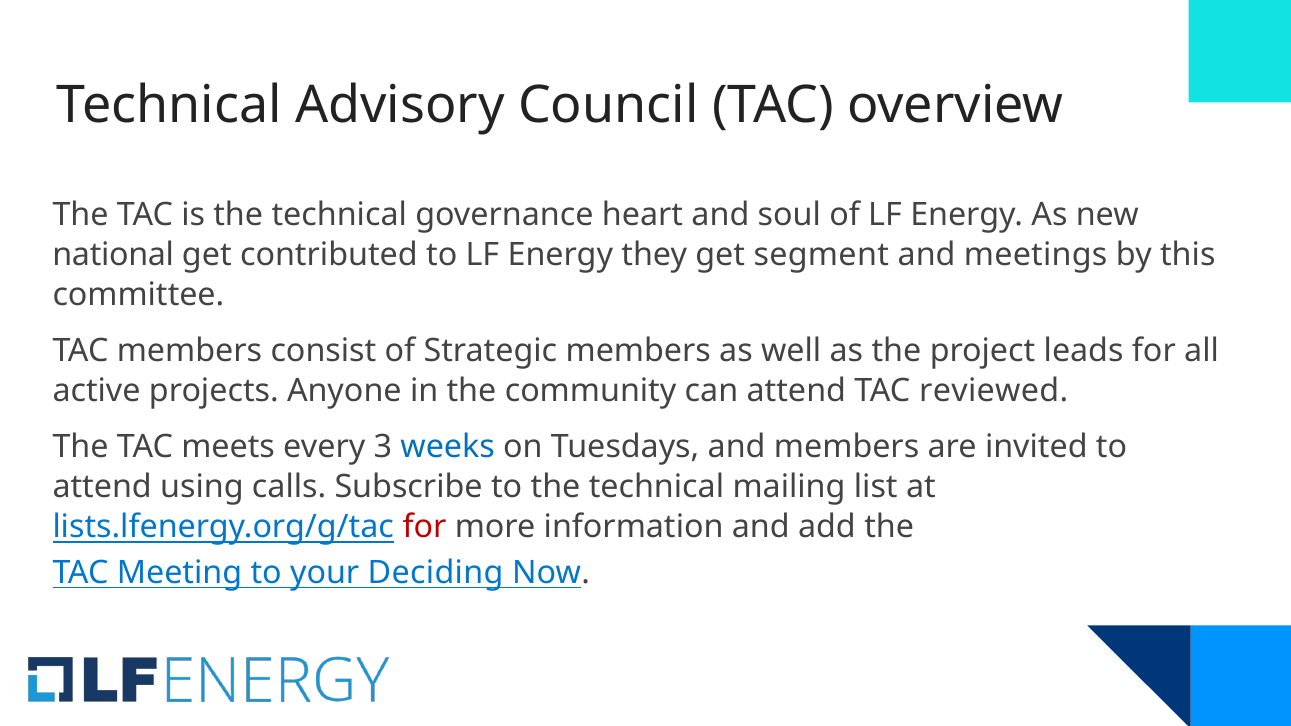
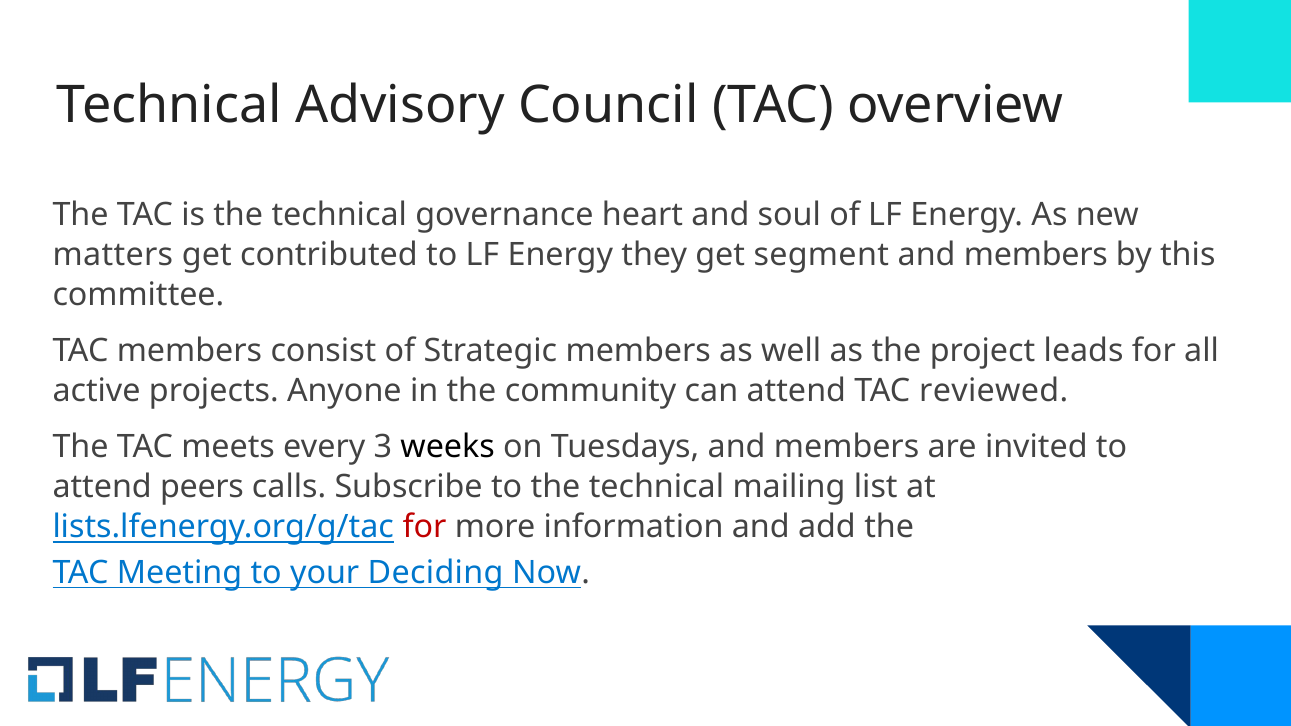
national: national -> matters
meetings at (1036, 255): meetings -> members
weeks colour: blue -> black
using: using -> peers
